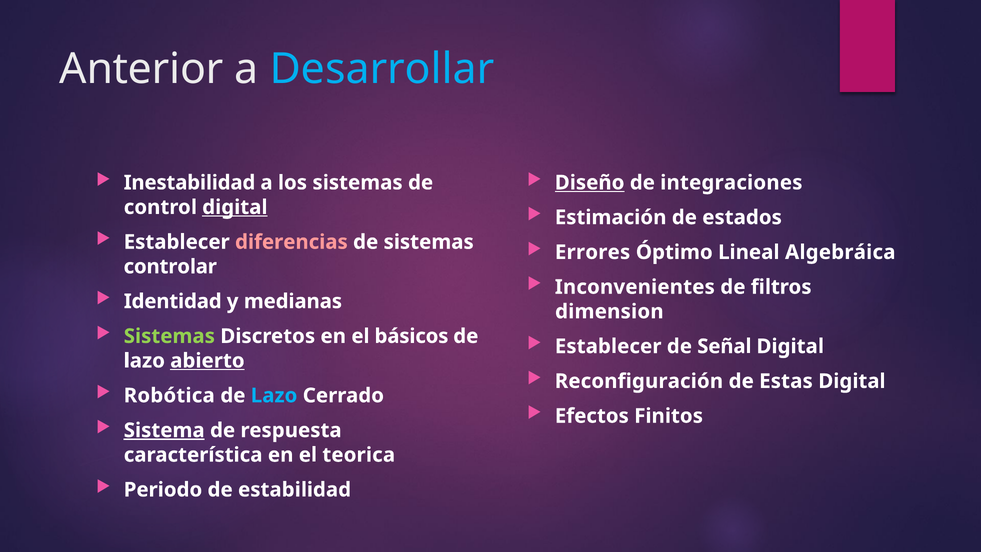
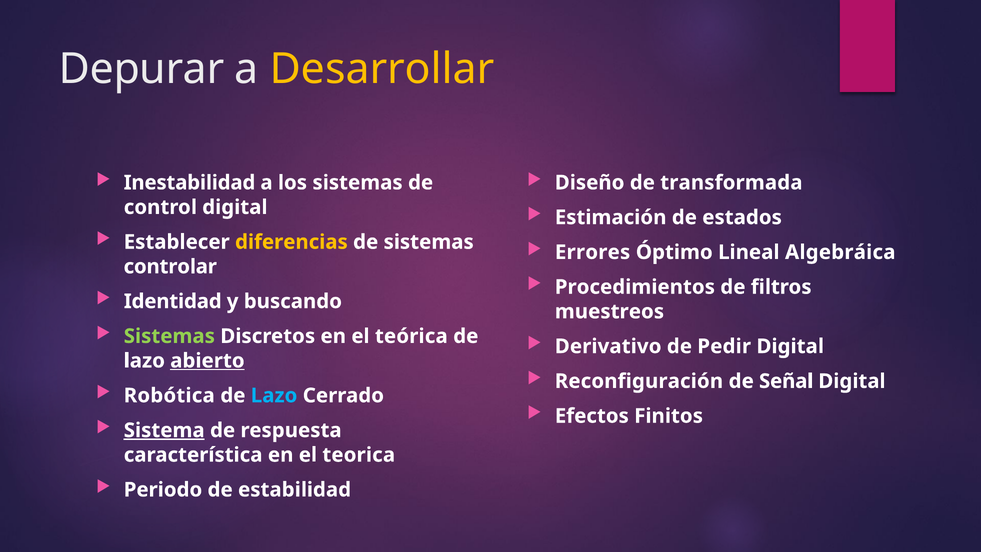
Anterior: Anterior -> Depurar
Desarrollar colour: light blue -> yellow
Diseño underline: present -> none
integraciones: integraciones -> transformada
digital at (235, 207) underline: present -> none
diferencias colour: pink -> yellow
Inconvenientes: Inconvenientes -> Procedimientos
medianas: medianas -> buscando
dimension: dimension -> muestreos
básicos: básicos -> teórica
Establecer at (608, 346): Establecer -> Derivativo
Señal: Señal -> Pedir
Estas: Estas -> Señal
